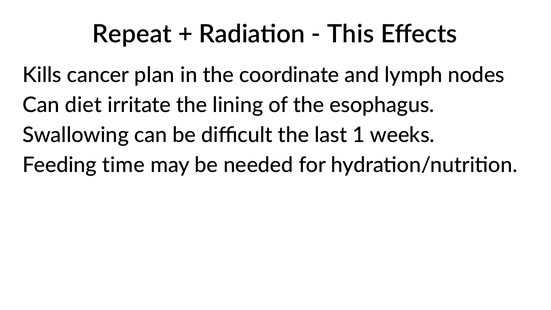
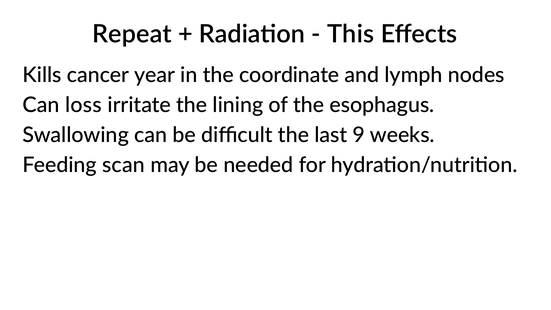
plan: plan -> year
diet: diet -> loss
1: 1 -> 9
time: time -> scan
